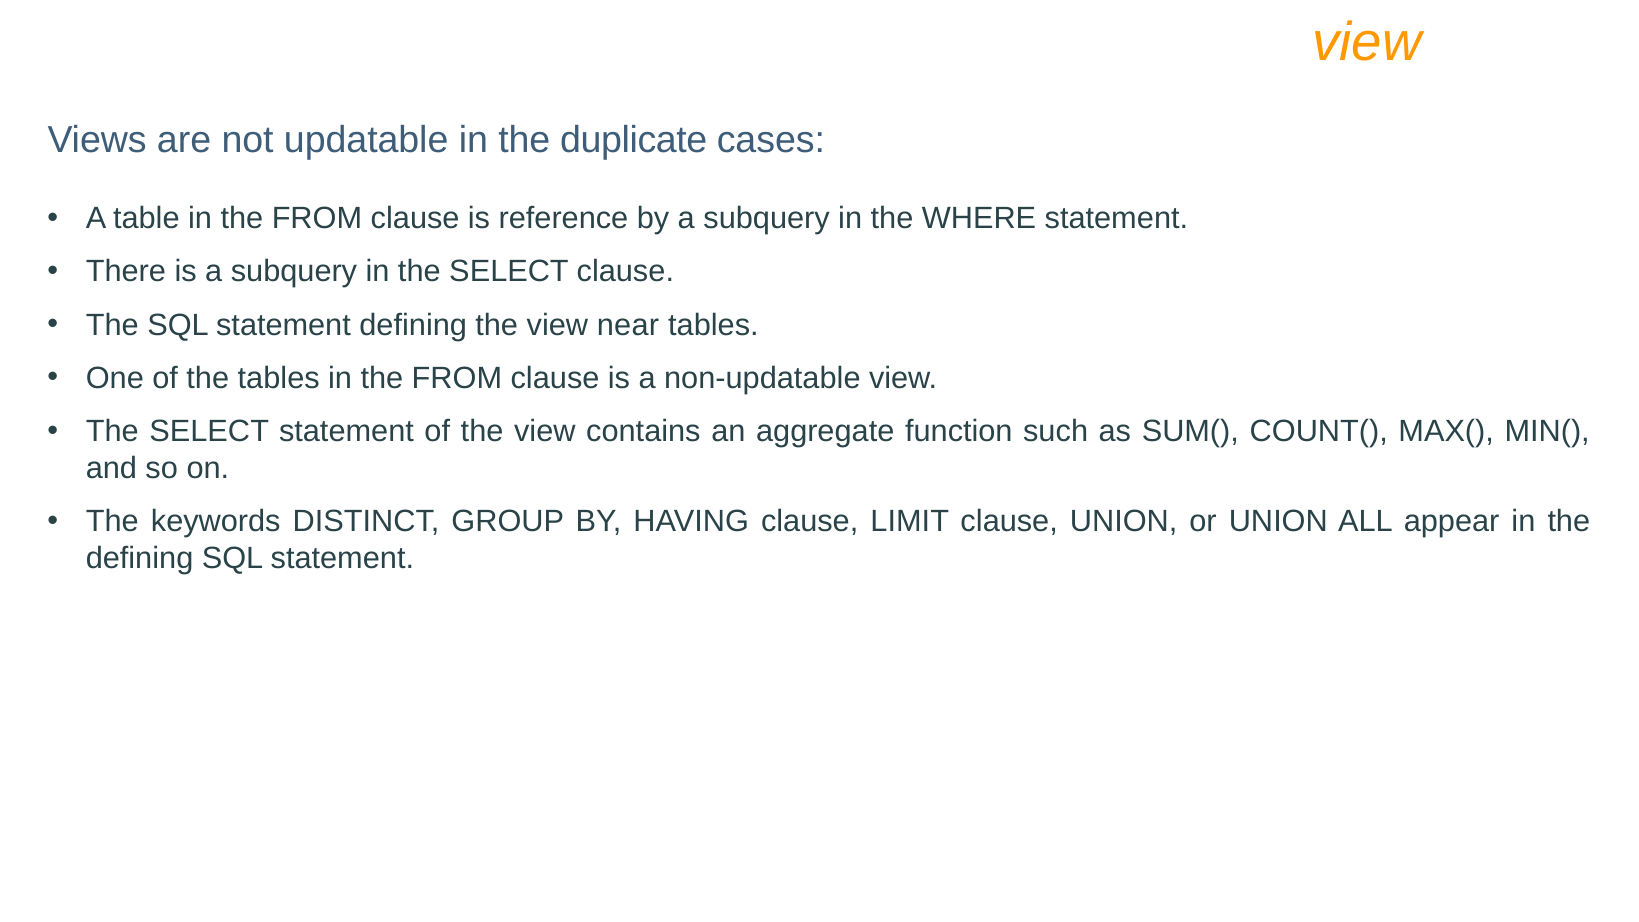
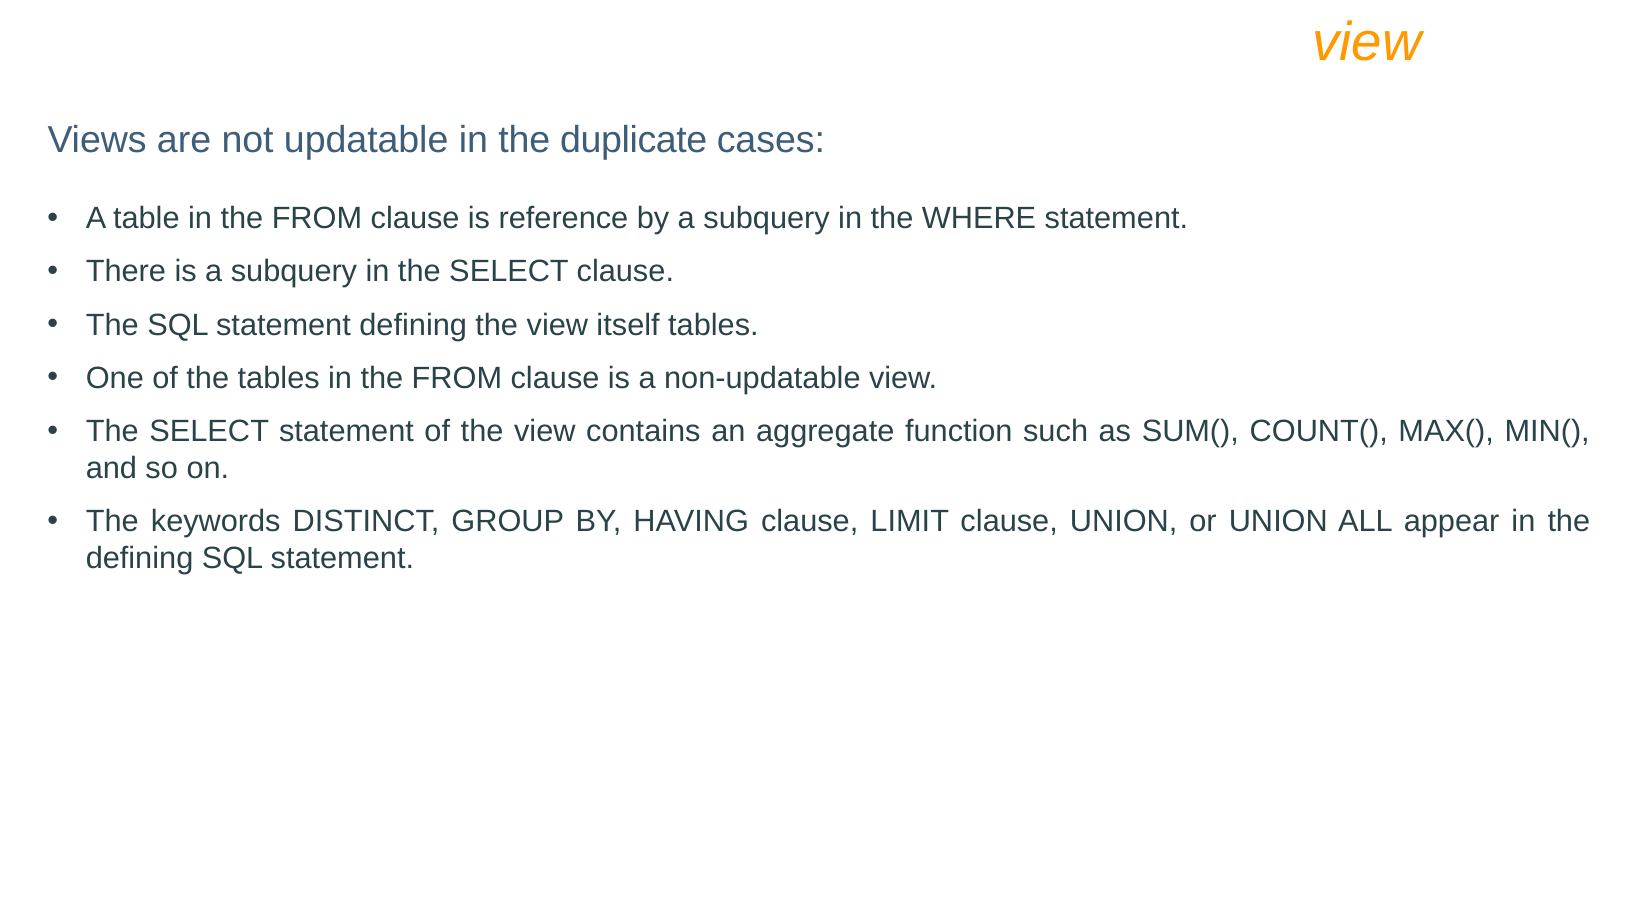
near: near -> itself
